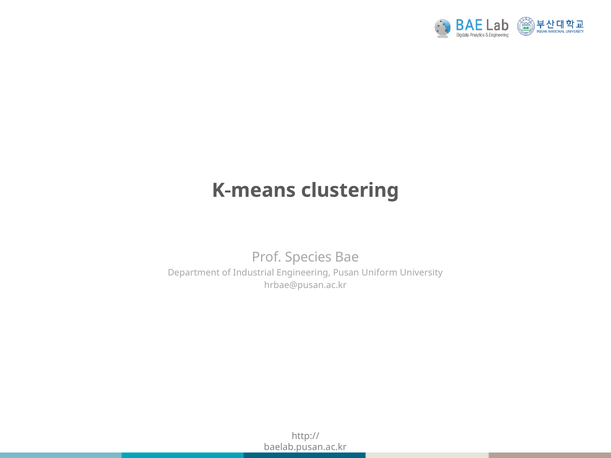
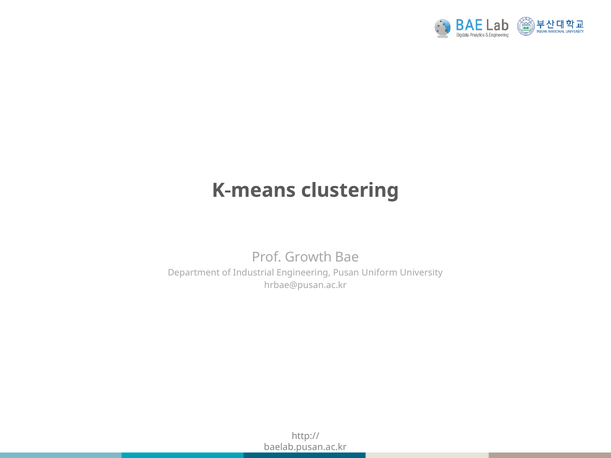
Species: Species -> Growth
